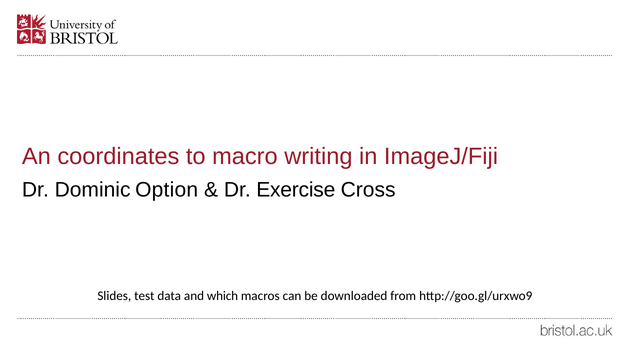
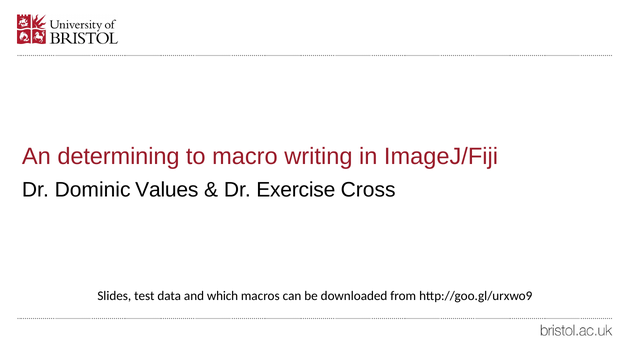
coordinates: coordinates -> determining
Option: Option -> Values
